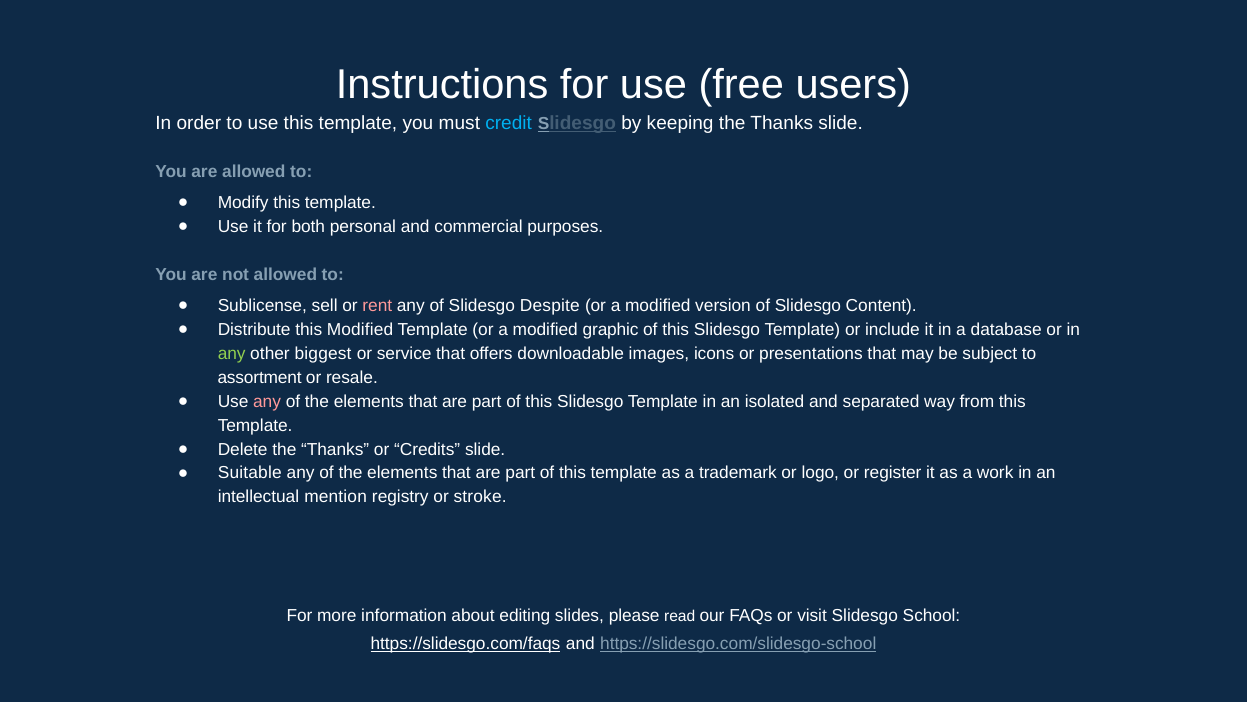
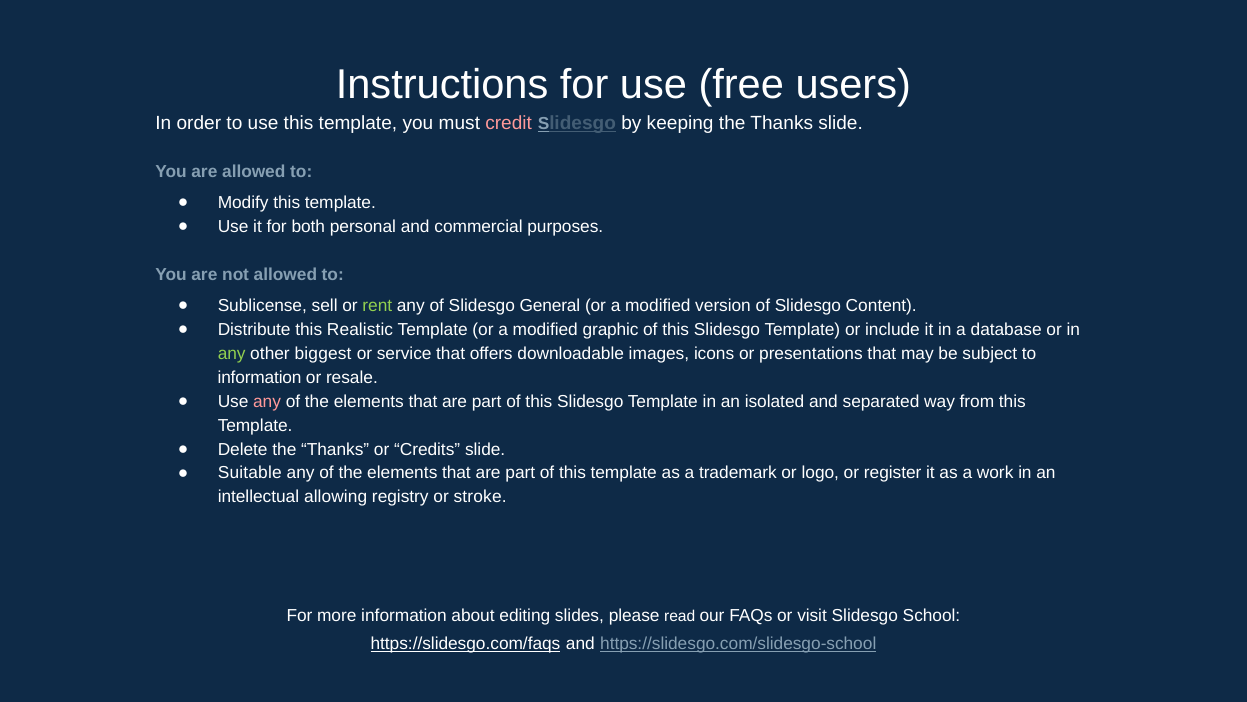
credit colour: light blue -> pink
rent colour: pink -> light green
Despite: Despite -> General
this Modified: Modified -> Realistic
assortment at (260, 377): assortment -> information
mention: mention -> allowing
